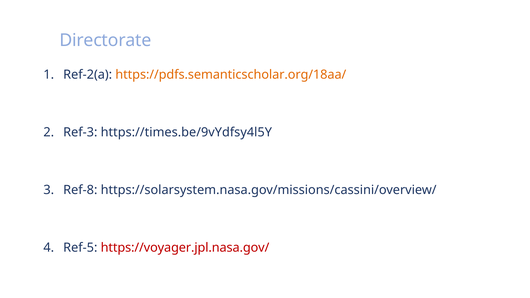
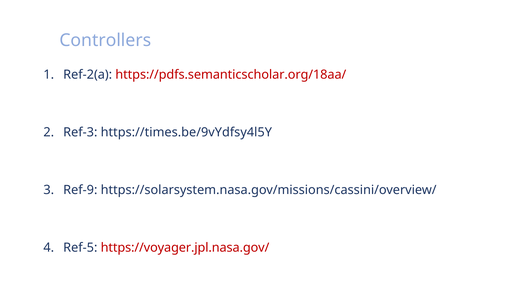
Directorate: Directorate -> Controllers
https://pdfs.semanticscholar.org/18aa/ colour: orange -> red
Ref-8: Ref-8 -> Ref-9
